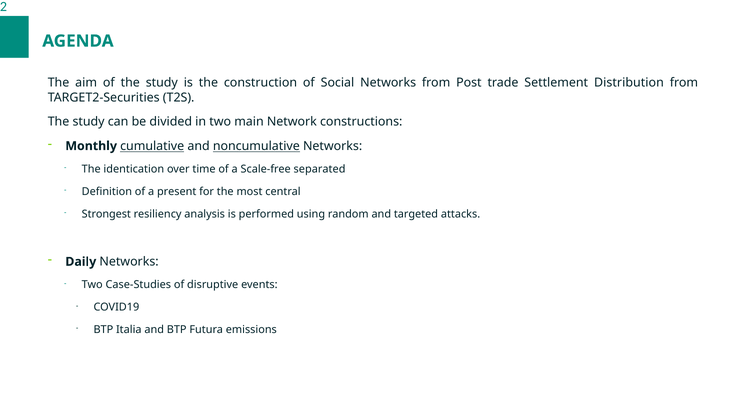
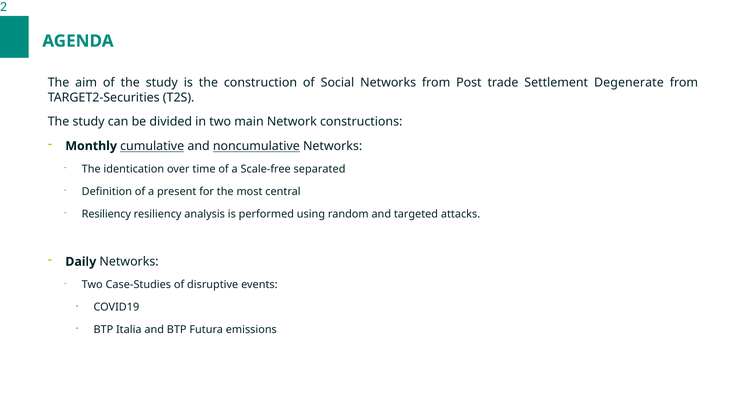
Distribution: Distribution -> Degenerate
Strongest at (106, 214): Strongest -> Resiliency
